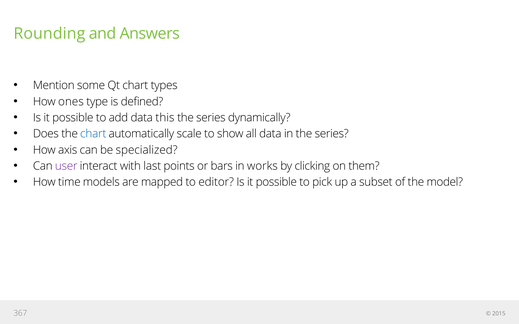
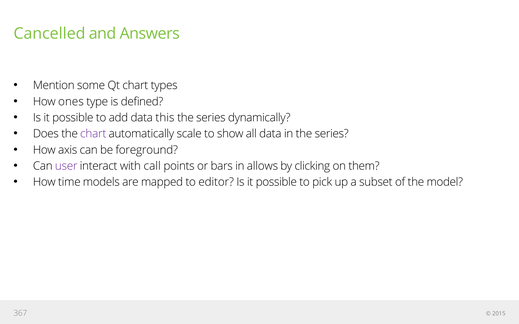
Rounding: Rounding -> Cancelled
chart at (93, 134) colour: blue -> purple
specialized: specialized -> foreground
last: last -> call
works: works -> allows
